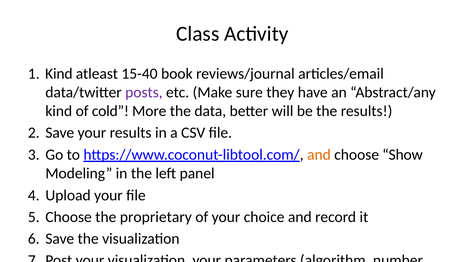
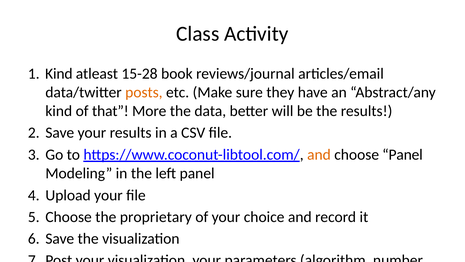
15-40: 15-40 -> 15-28
posts colour: purple -> orange
cold: cold -> that
choose Show: Show -> Panel
